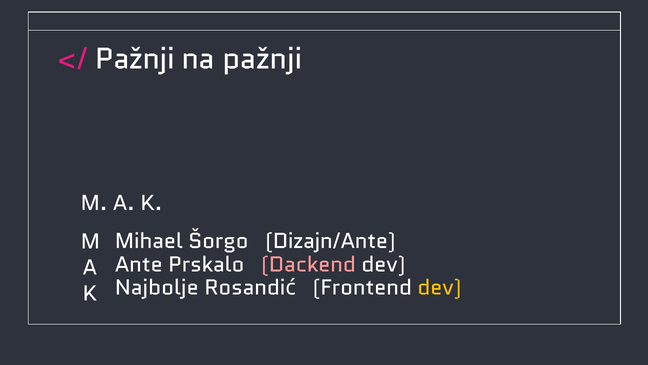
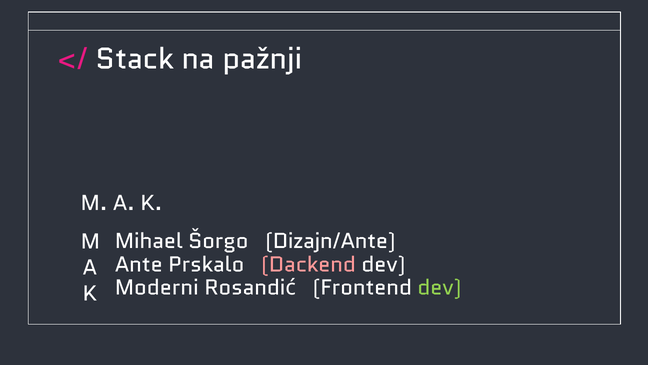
Pažnji at (135, 59): Pažnji -> Stack
Najbolje: Najbolje -> Moderni
dev at (440, 287) colour: yellow -> light green
